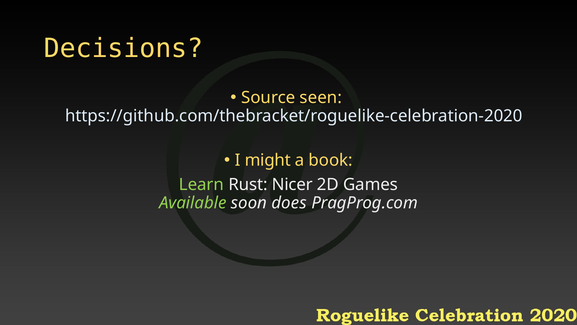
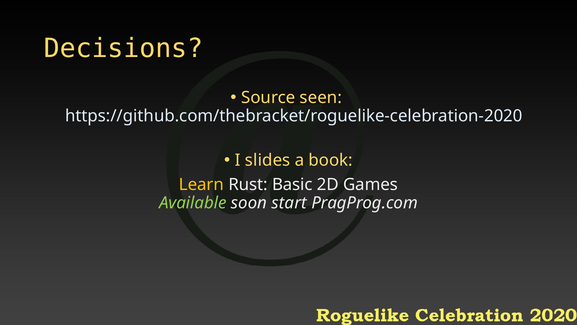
might: might -> slides
Learn colour: light green -> yellow
Nicer: Nicer -> Basic
does: does -> start
